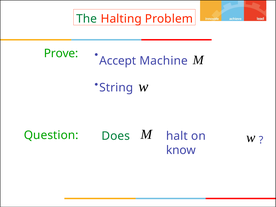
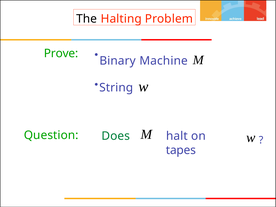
The colour: green -> black
Accept: Accept -> Binary
know: know -> tapes
